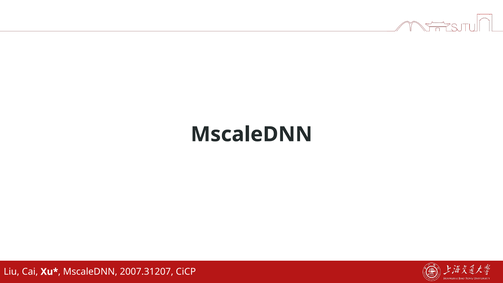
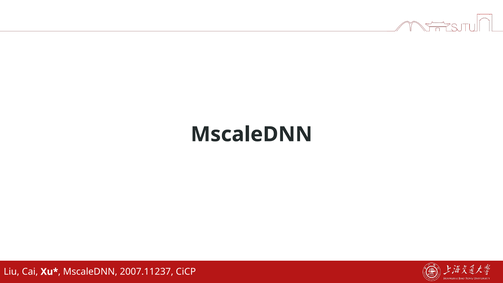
2007.31207: 2007.31207 -> 2007.11237
